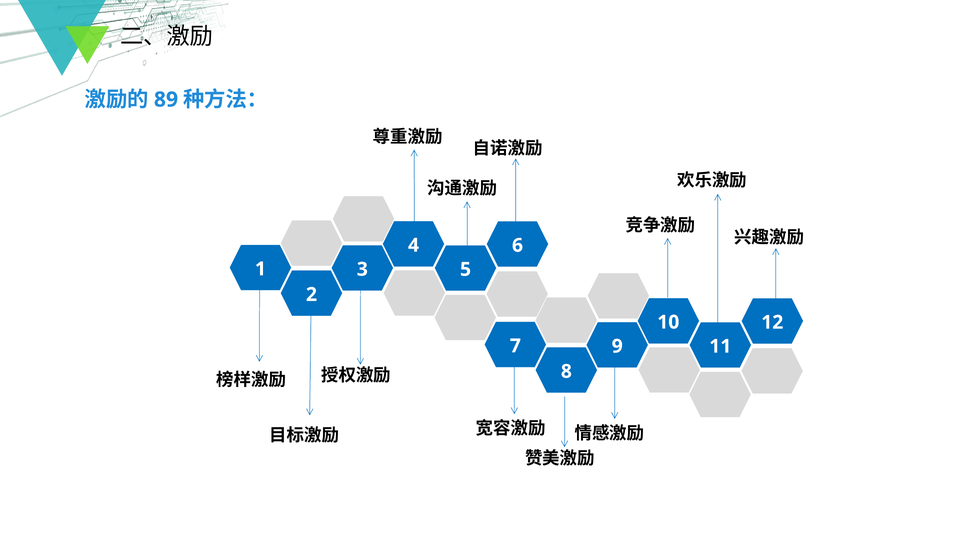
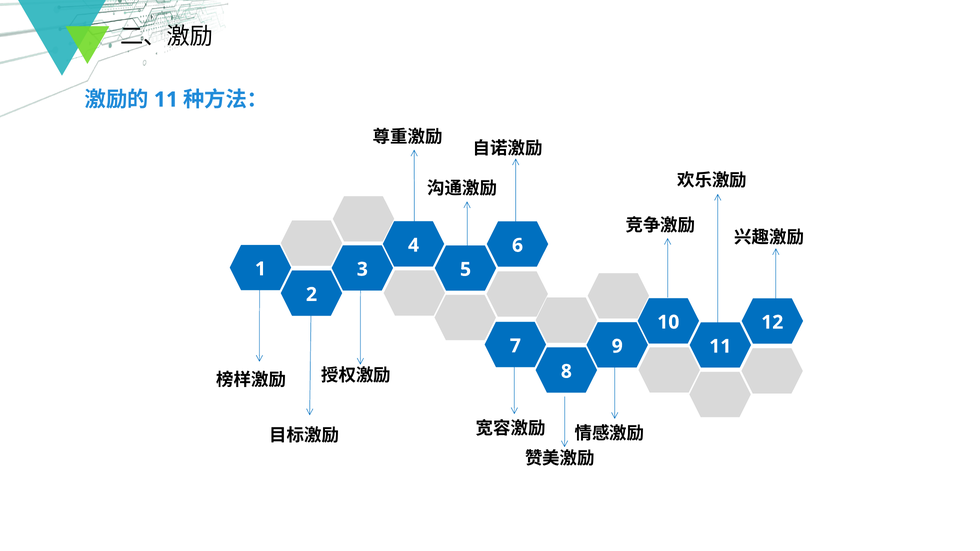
89 at (166, 100): 89 -> 11
